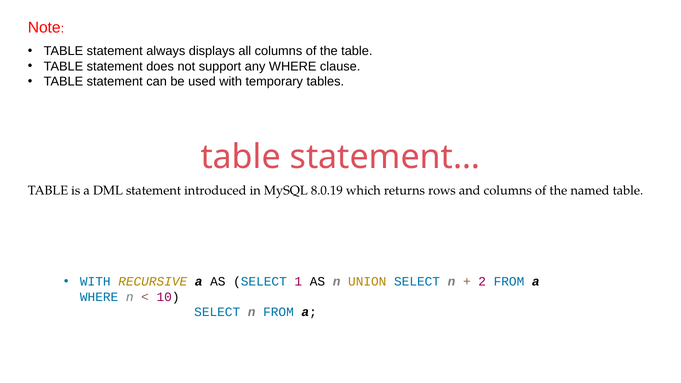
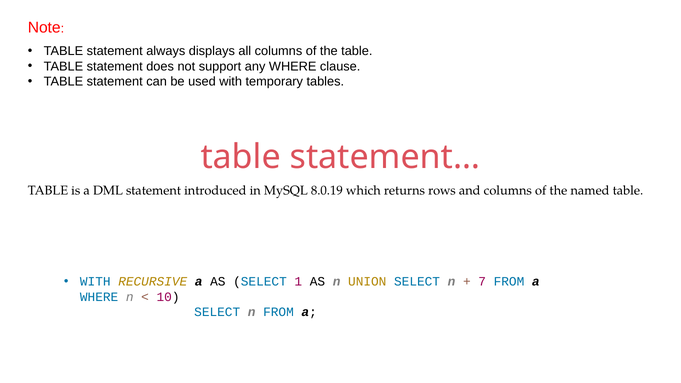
2: 2 -> 7
